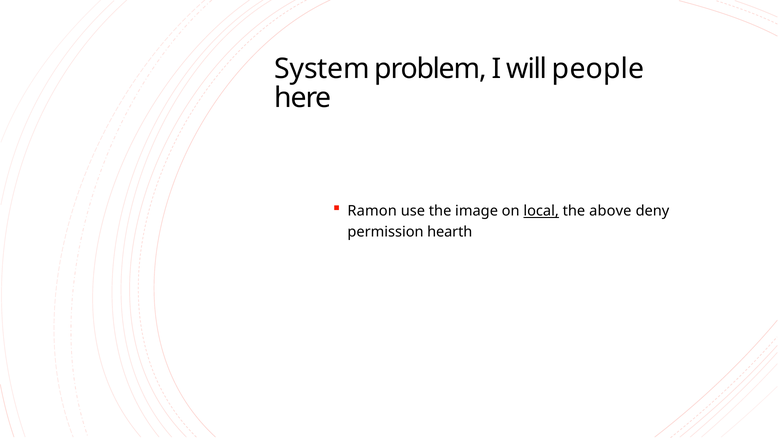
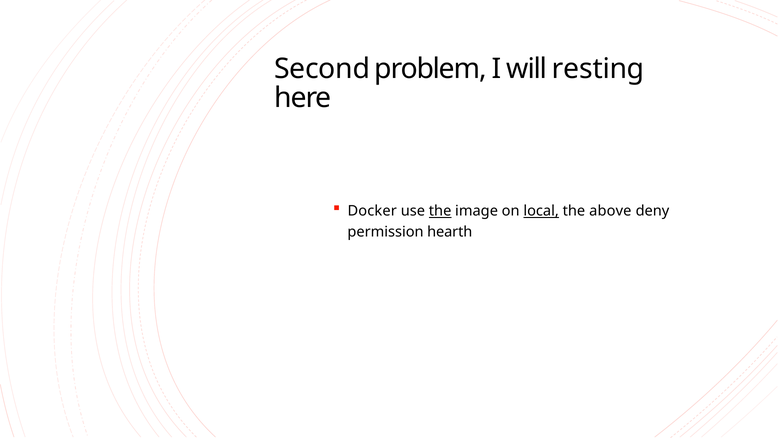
System: System -> Second
people: people -> resting
Ramon: Ramon -> Docker
the at (440, 211) underline: none -> present
